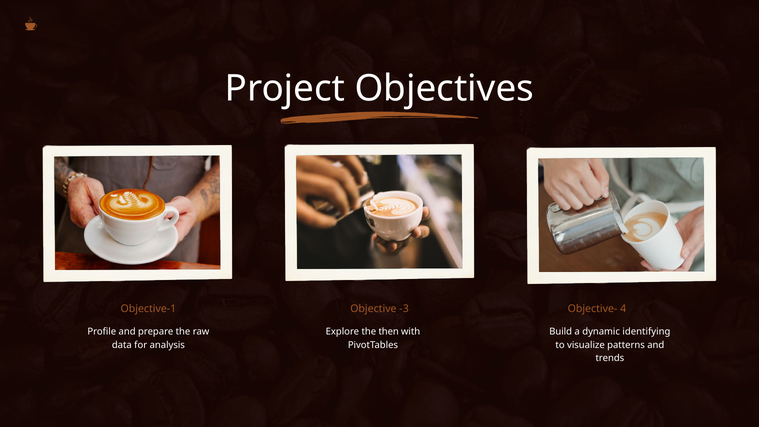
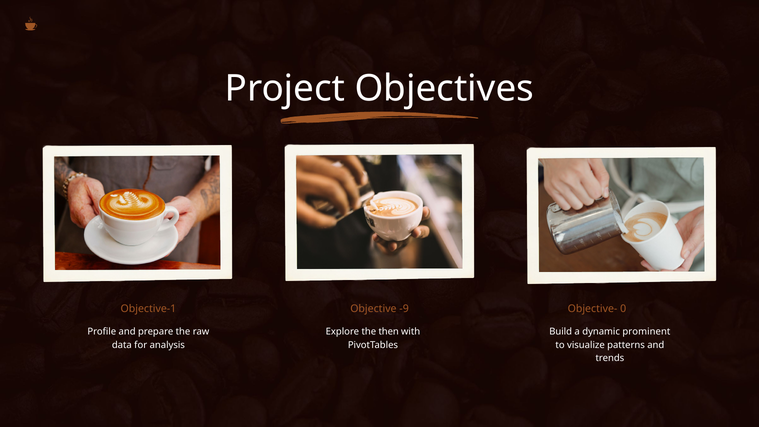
-3: -3 -> -9
4: 4 -> 0
identifying: identifying -> prominent
